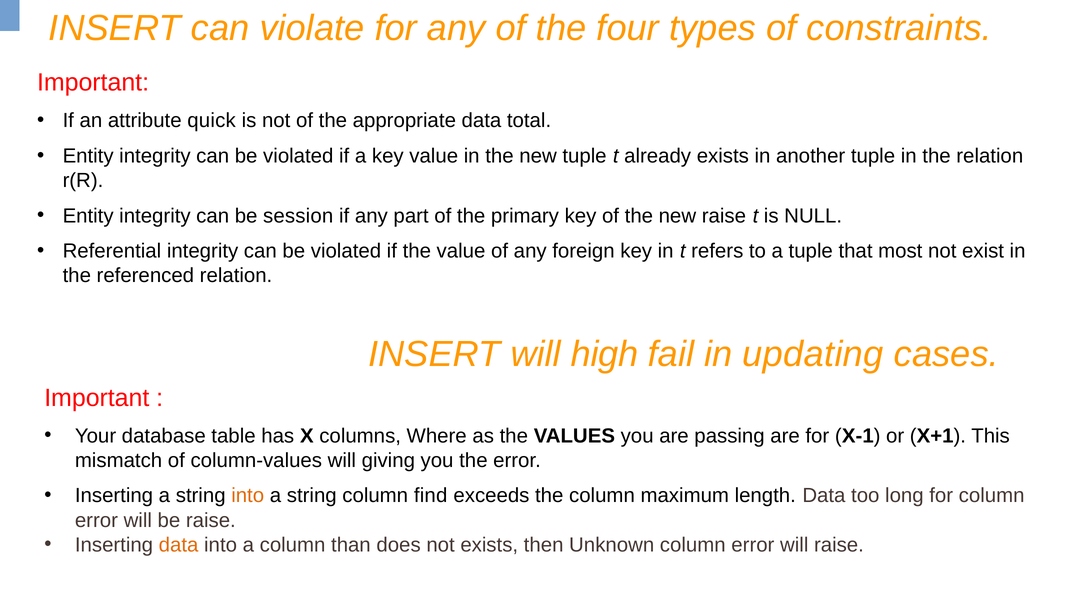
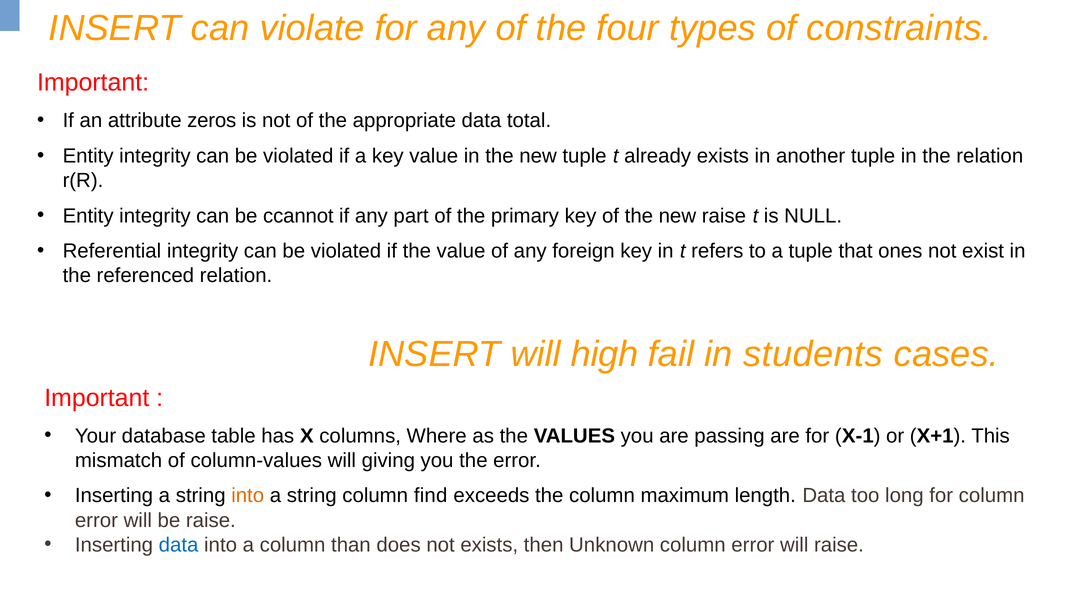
quick: quick -> zeros
session: session -> ccannot
most: most -> ones
updating: updating -> students
data at (179, 544) colour: orange -> blue
